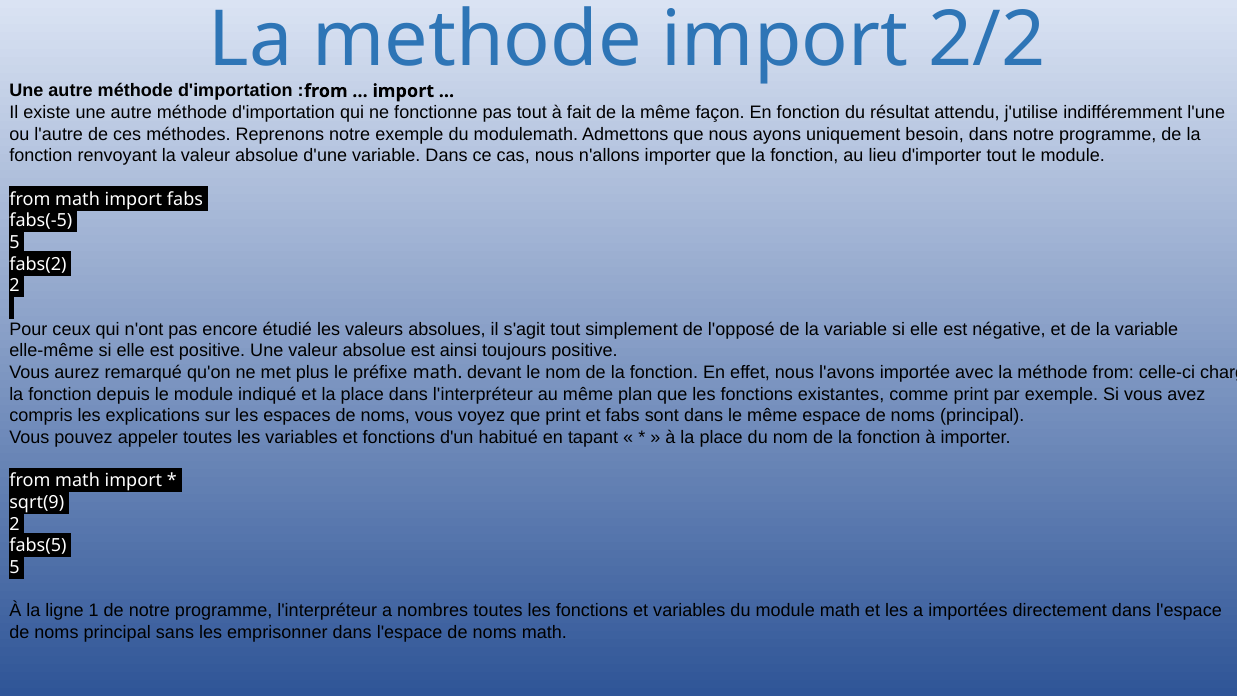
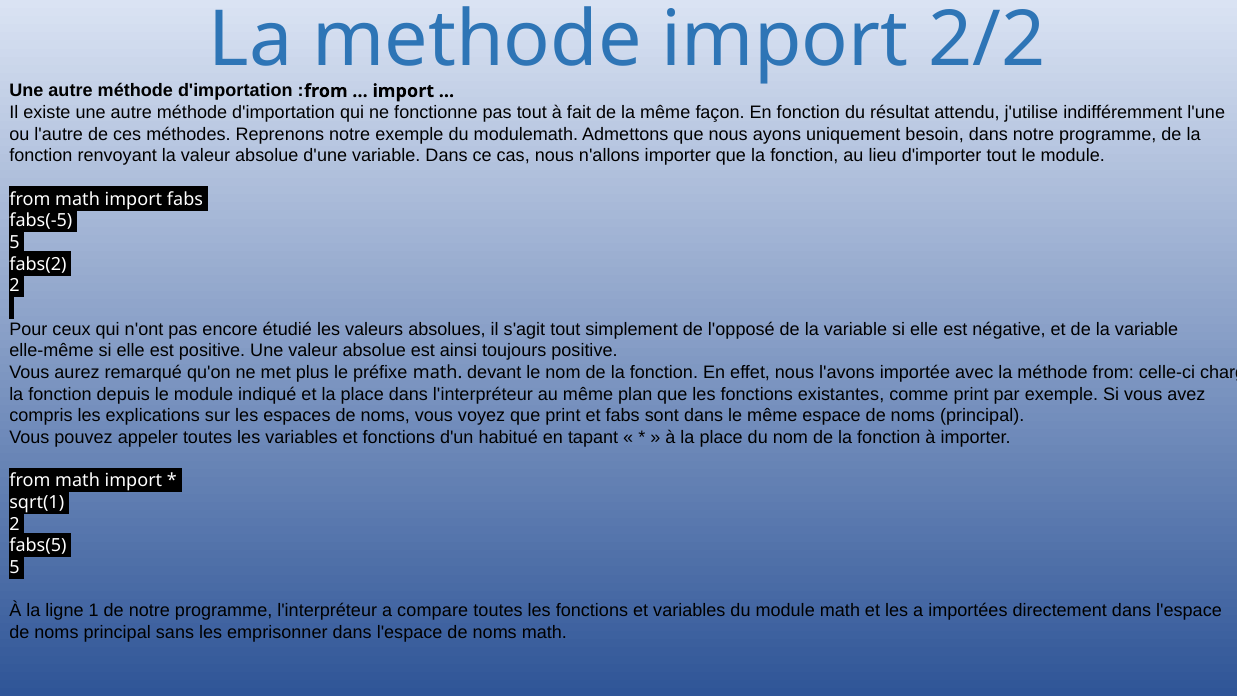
sqrt(9: sqrt(9 -> sqrt(1
nombres: nombres -> compare
